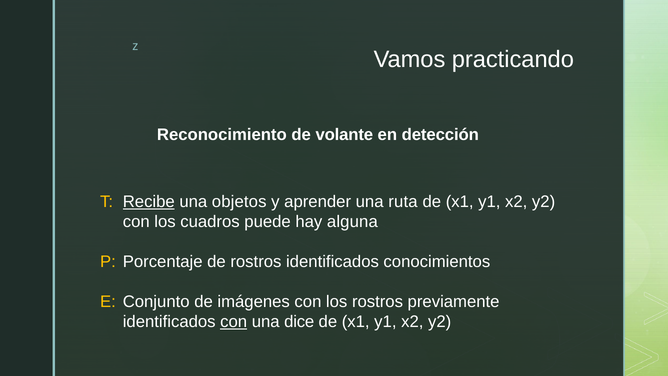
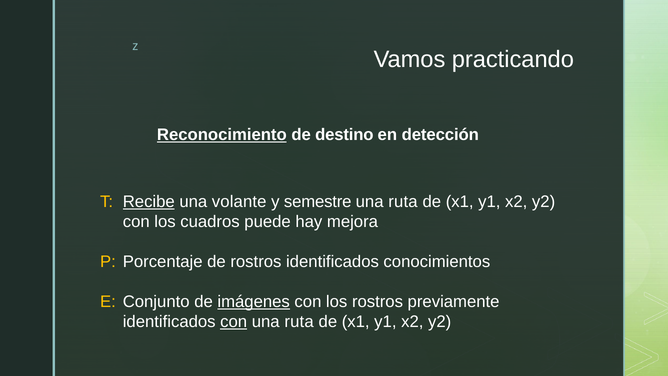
Reconocimiento underline: none -> present
volante: volante -> destino
objetos: objetos -> volante
aprender: aprender -> semestre
alguna: alguna -> mejora
imágenes underline: none -> present
dice at (299, 322): dice -> ruta
